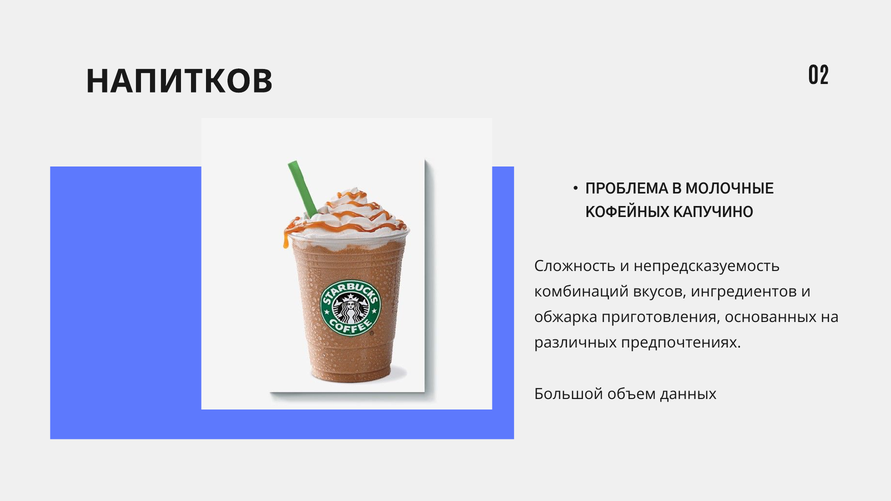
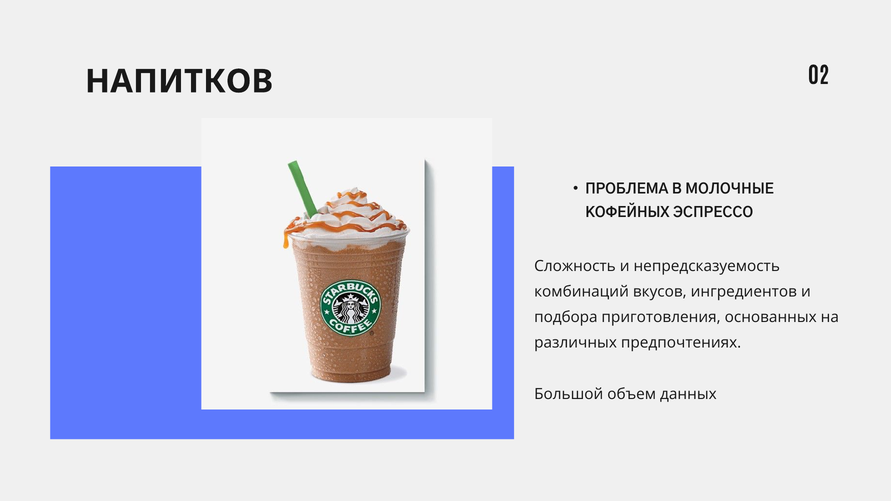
КАПУЧИНО: КАПУЧИНО -> ЭСПРЕССО
обжарка: обжарка -> подбора
